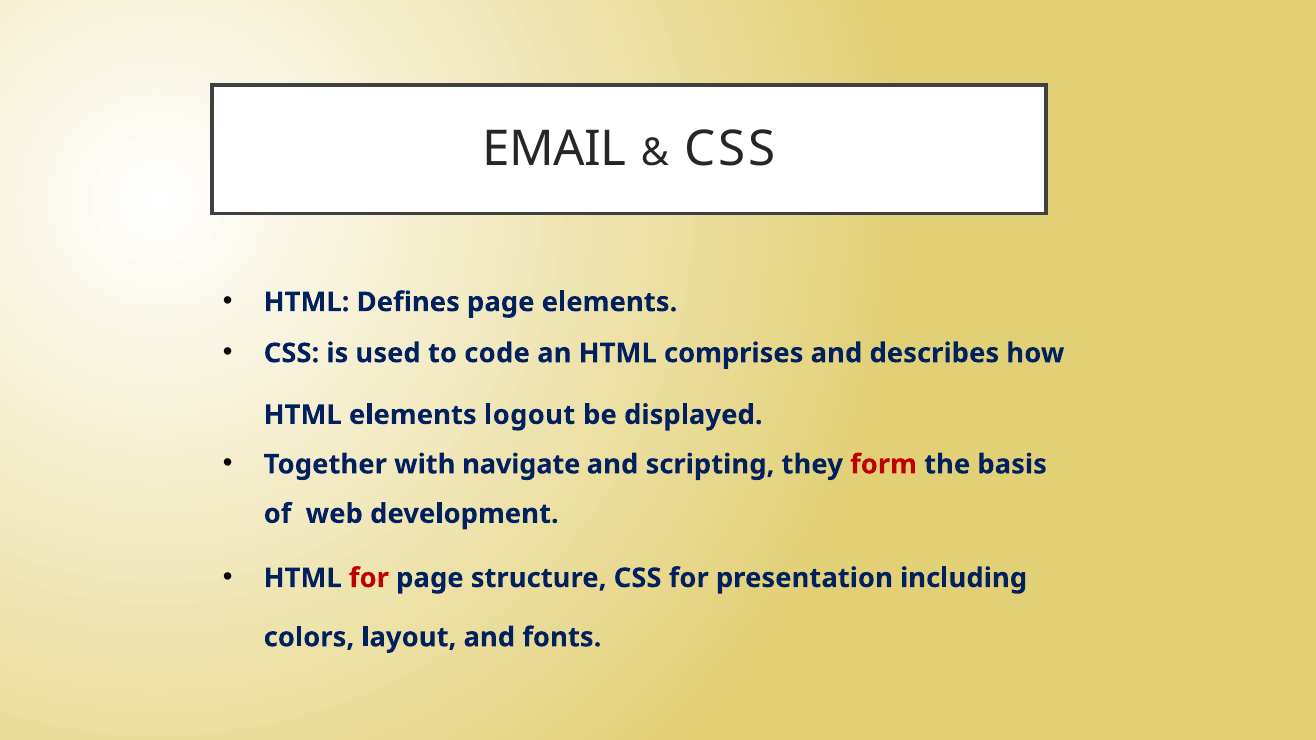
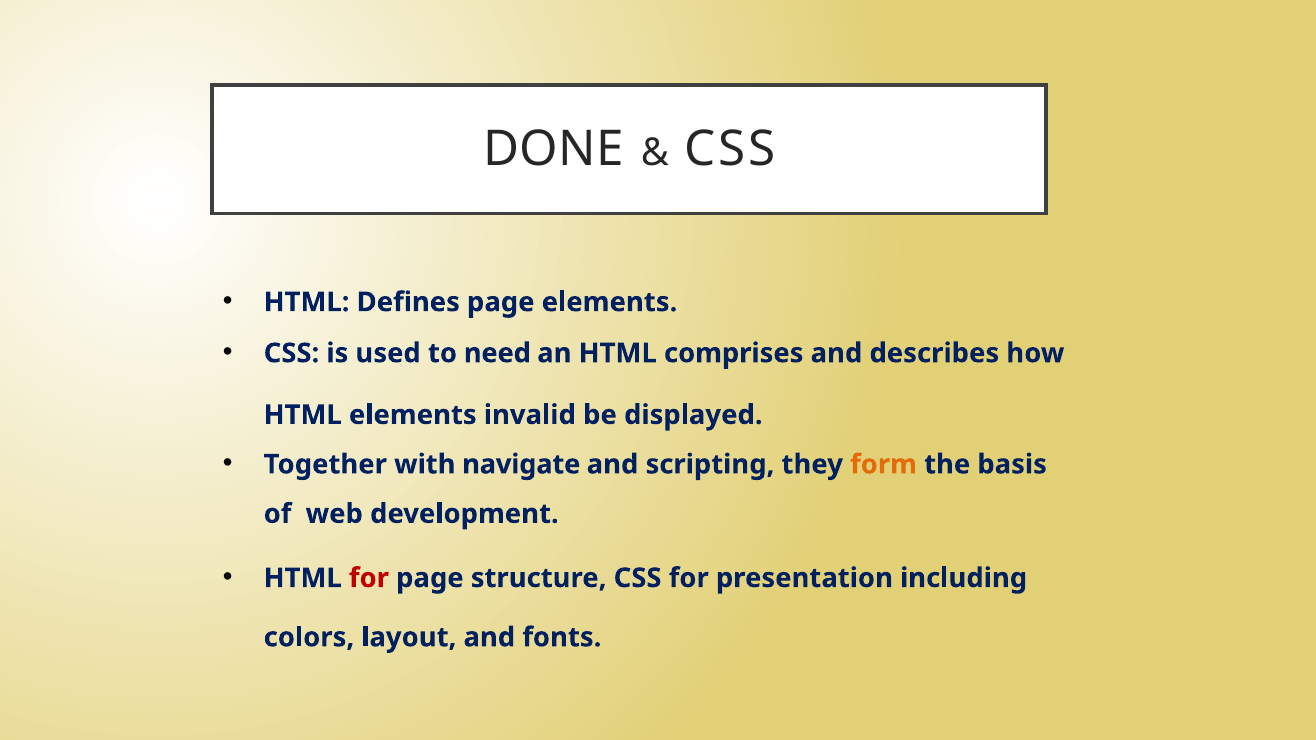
EMAIL: EMAIL -> DONE
code: code -> need
logout: logout -> invalid
form colour: red -> orange
